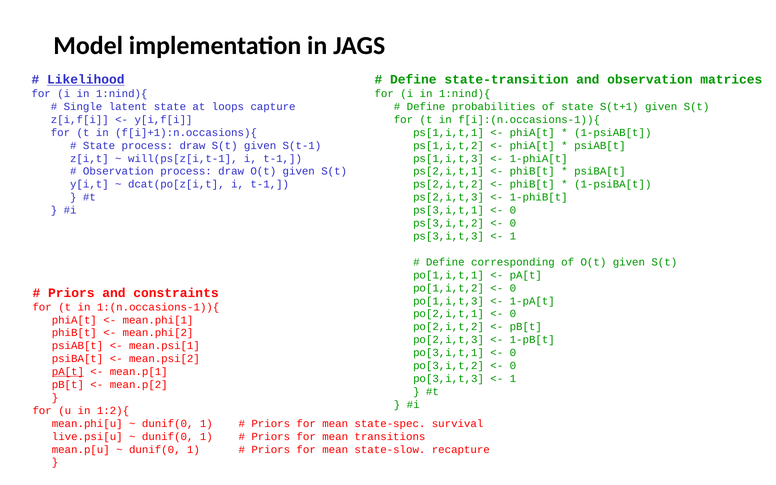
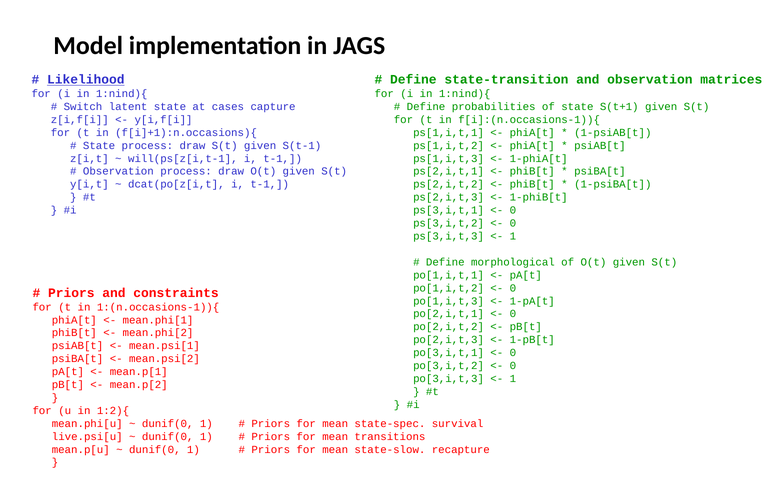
Single: Single -> Switch
loops: loops -> cases
corresponding: corresponding -> morphological
pA[t at (68, 372) underline: present -> none
